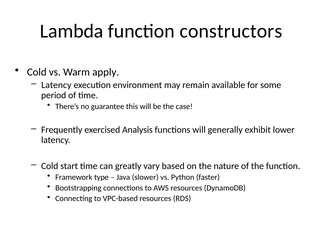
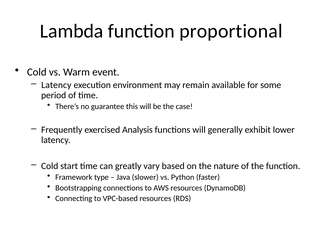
constructors: constructors -> proportional
apply: apply -> event
